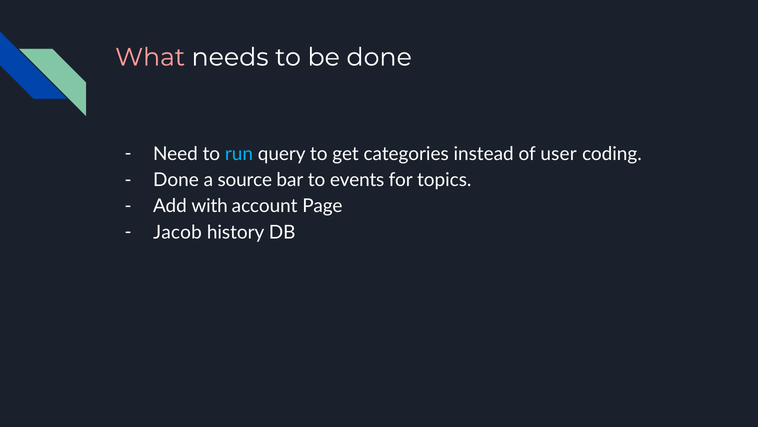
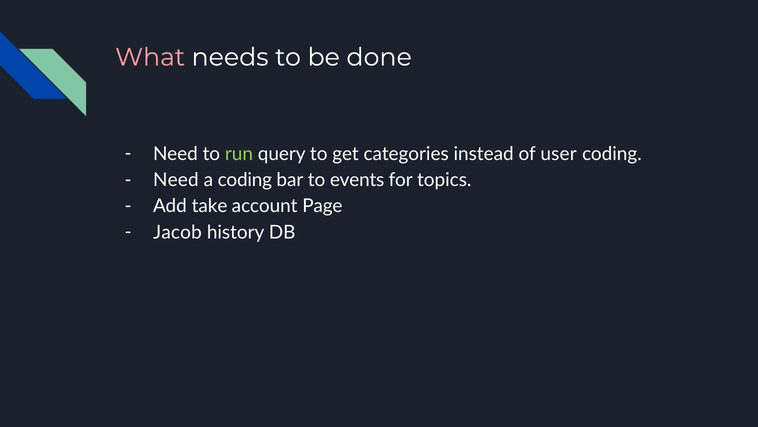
run colour: light blue -> light green
Done at (176, 180): Done -> Need
a source: source -> coding
with: with -> take
